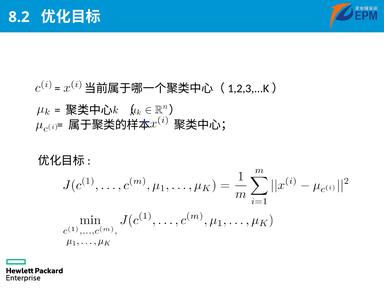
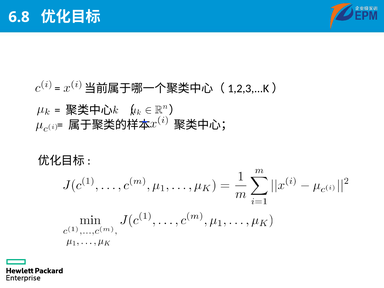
8.2: 8.2 -> 6.8
